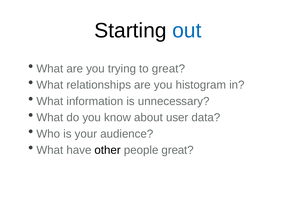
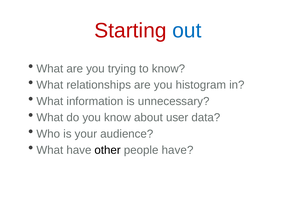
Starting colour: black -> red
to great: great -> know
people great: great -> have
